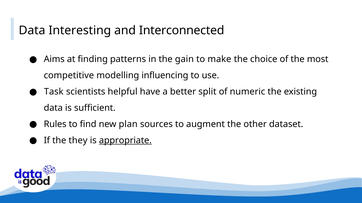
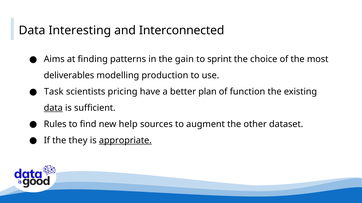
make: make -> sprint
competitive: competitive -> deliverables
influencing: influencing -> production
helpful: helpful -> pricing
split: split -> plan
numeric: numeric -> function
data at (53, 108) underline: none -> present
plan: plan -> help
